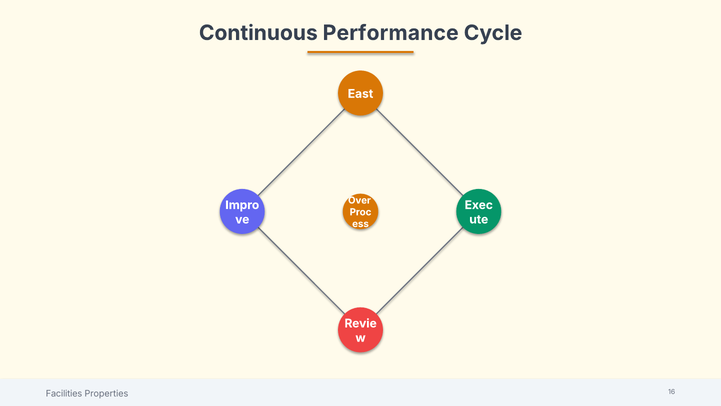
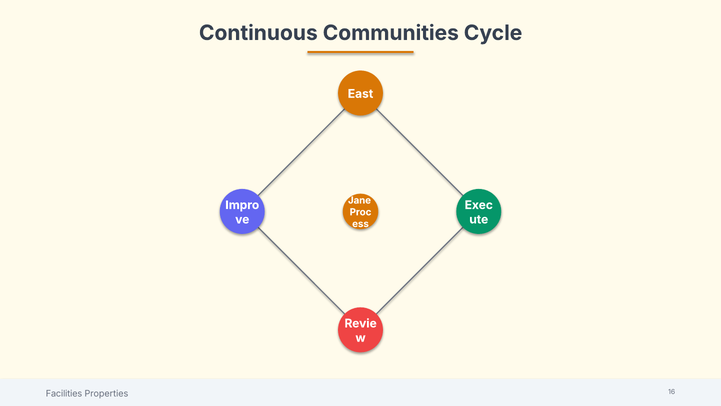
Performance: Performance -> Communities
Over: Over -> Jane
